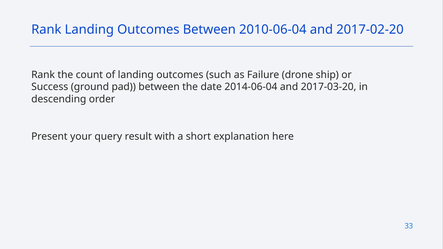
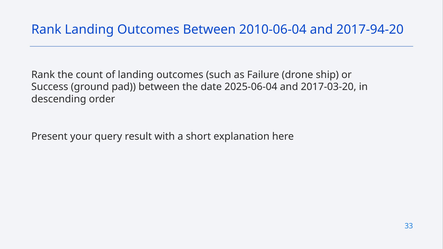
2017-02-20: 2017-02-20 -> 2017-94-20
2014-06-04: 2014-06-04 -> 2025-06-04
